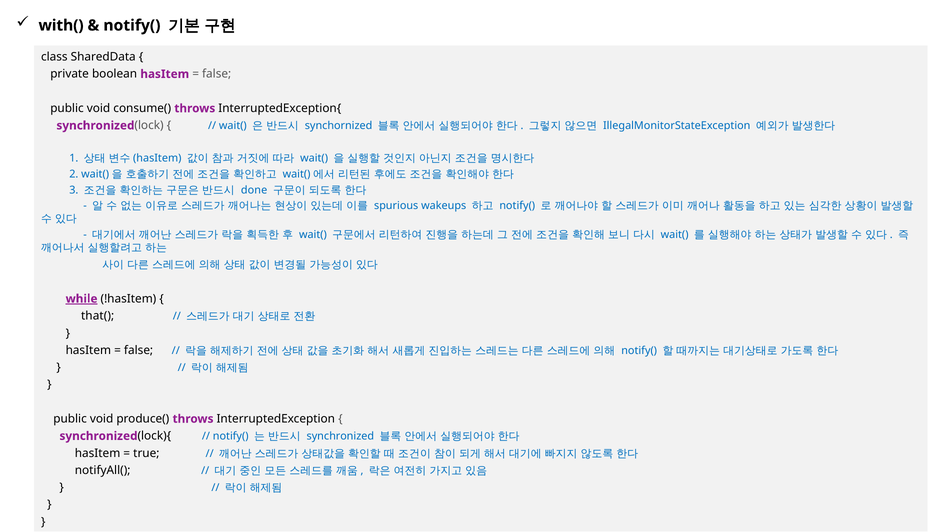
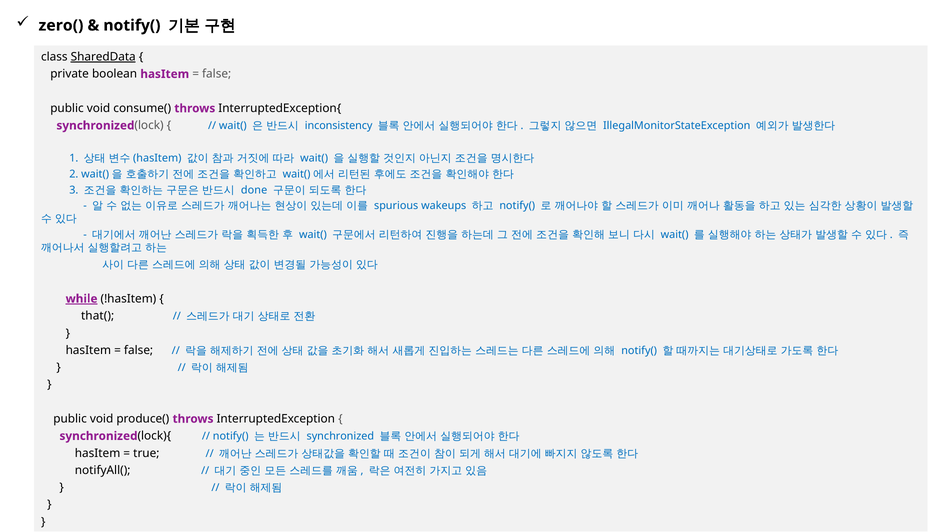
with(: with( -> zero(
SharedData underline: none -> present
synchornized: synchornized -> inconsistency
